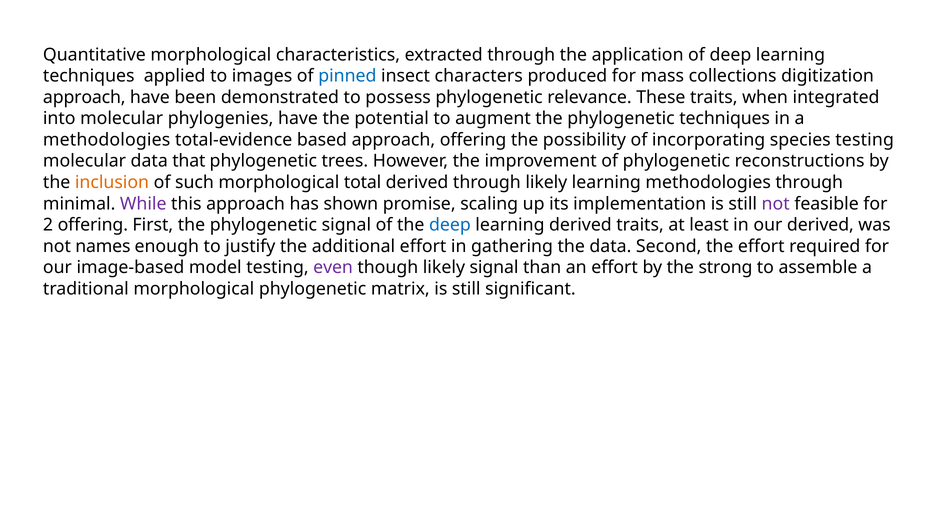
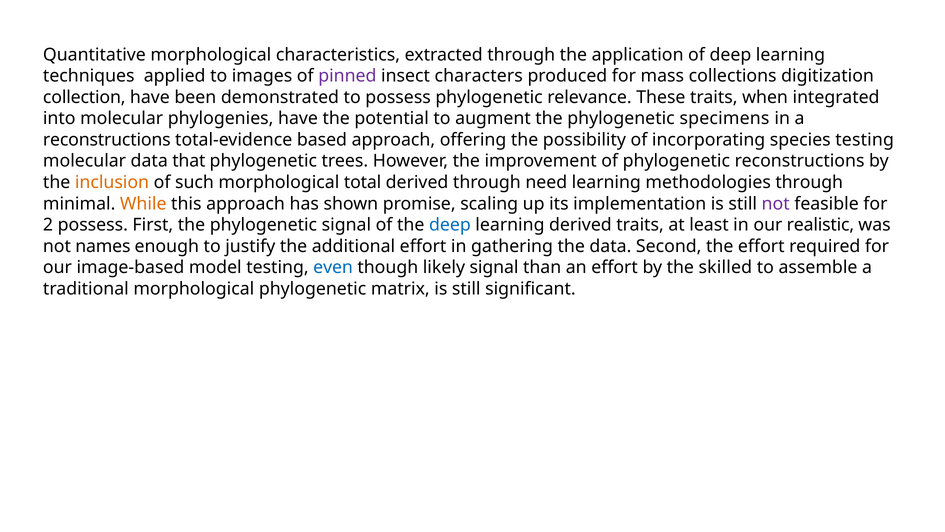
pinned colour: blue -> purple
approach at (84, 97): approach -> collection
phylogenetic techniques: techniques -> specimens
methodologies at (107, 140): methodologies -> reconstructions
through likely: likely -> need
While colour: purple -> orange
2 offering: offering -> possess
our derived: derived -> realistic
even colour: purple -> blue
strong: strong -> skilled
